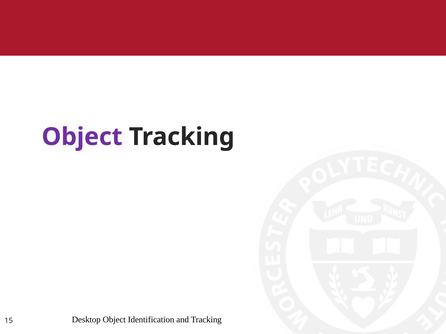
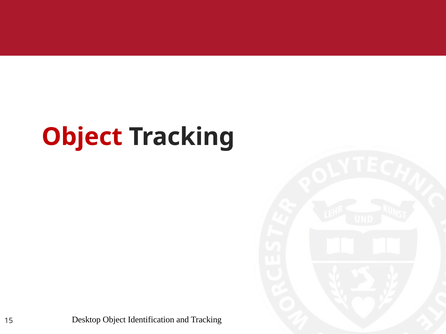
Object at (82, 137) colour: purple -> red
